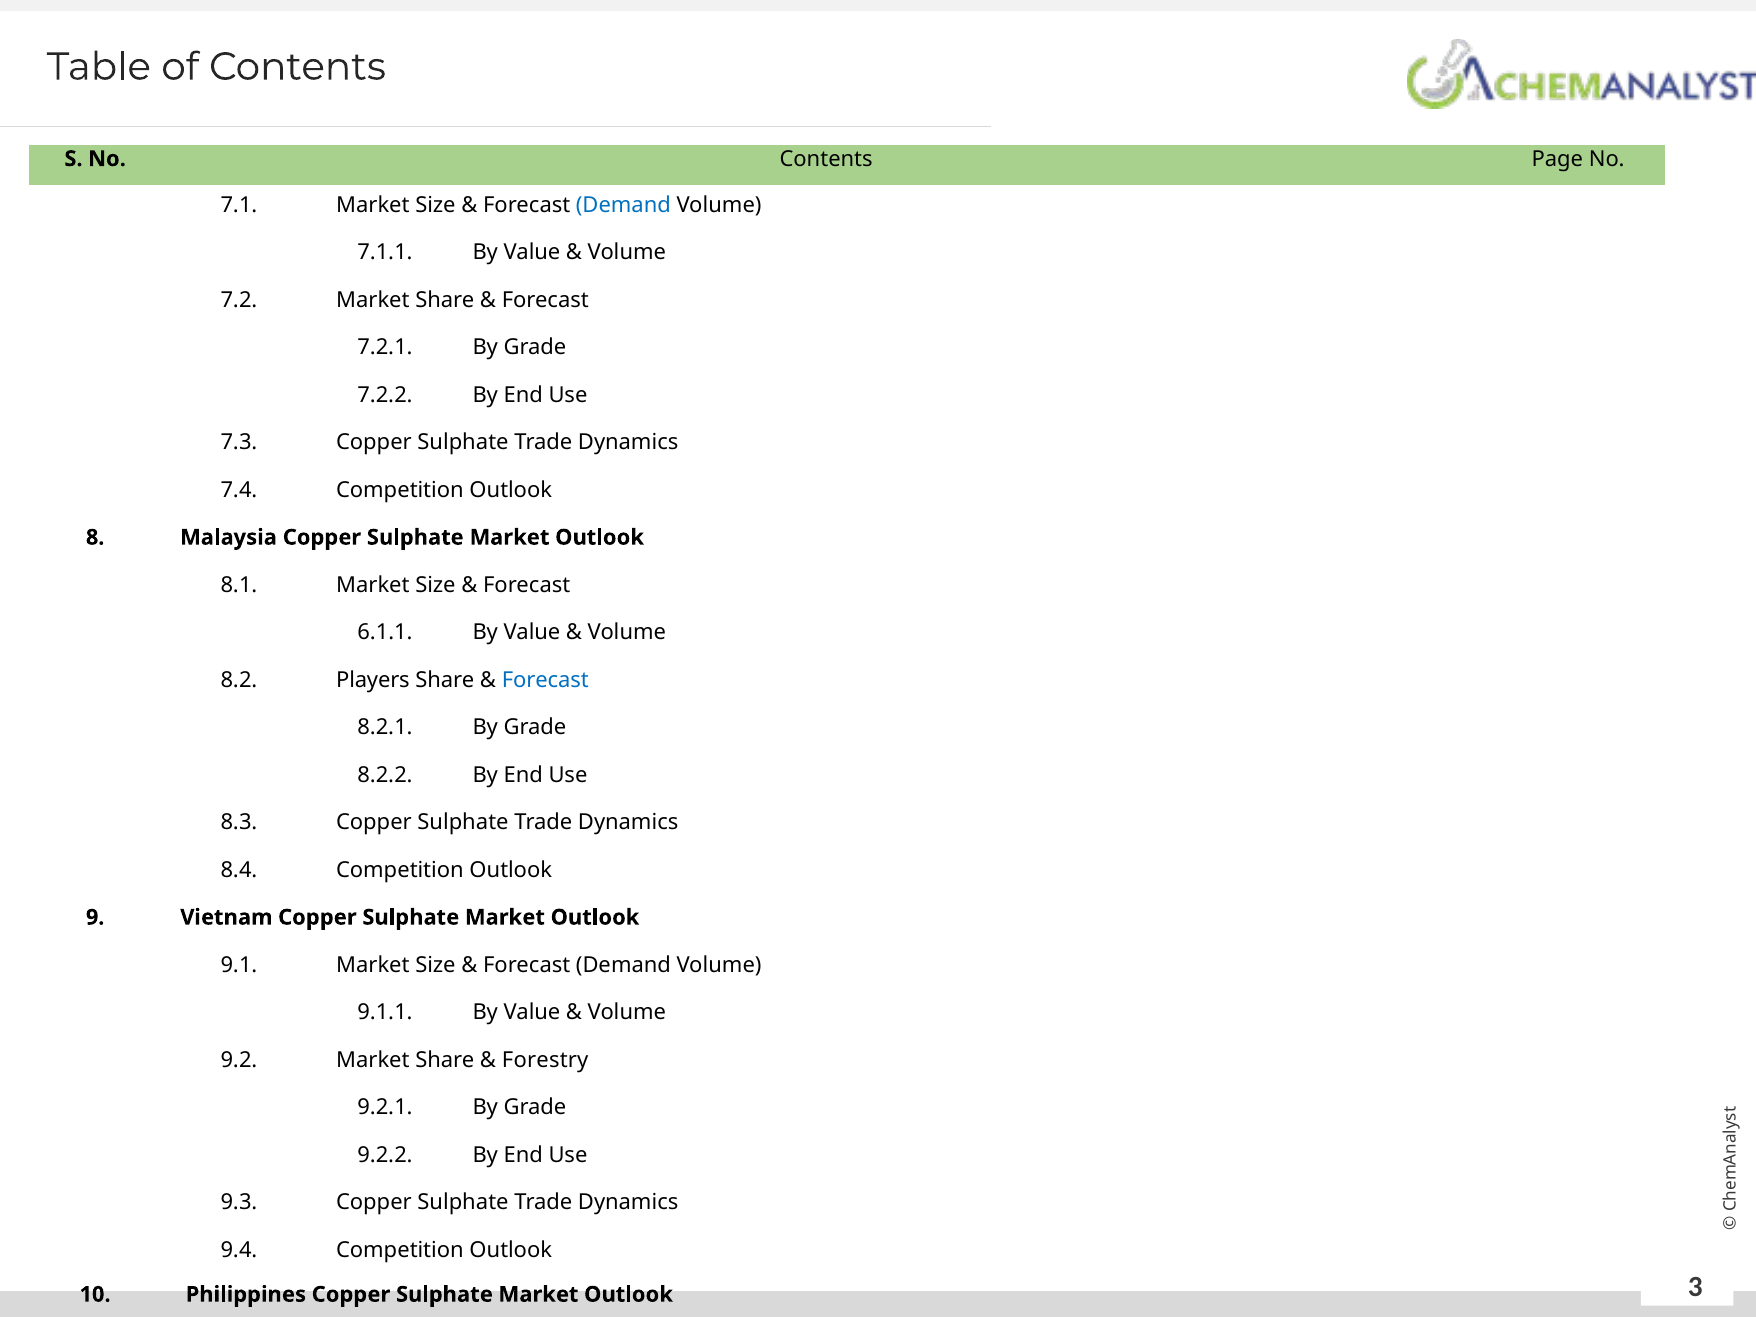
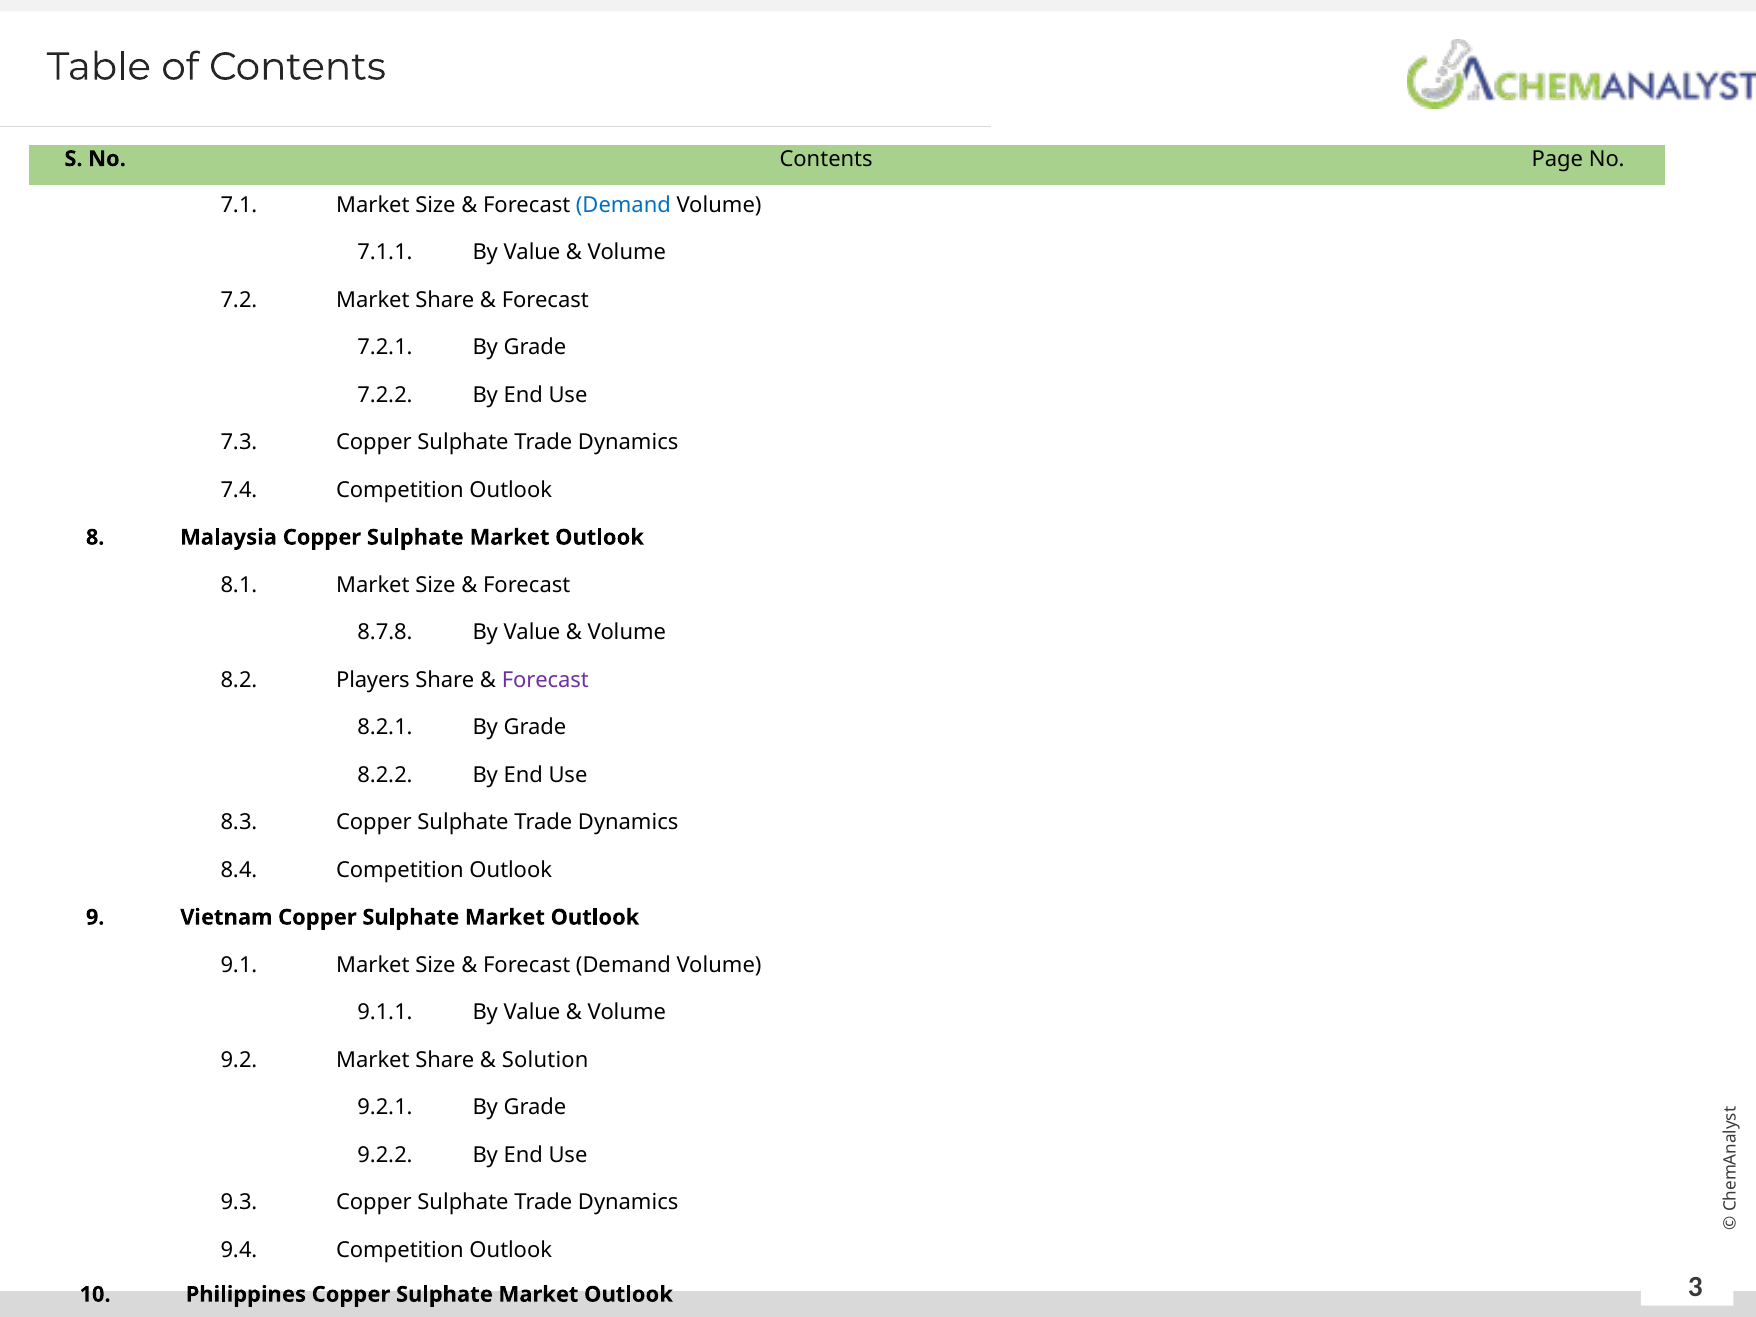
6.1.1: 6.1.1 -> 8.7.8
Forecast at (545, 680) colour: blue -> purple
Forestry: Forestry -> Solution
